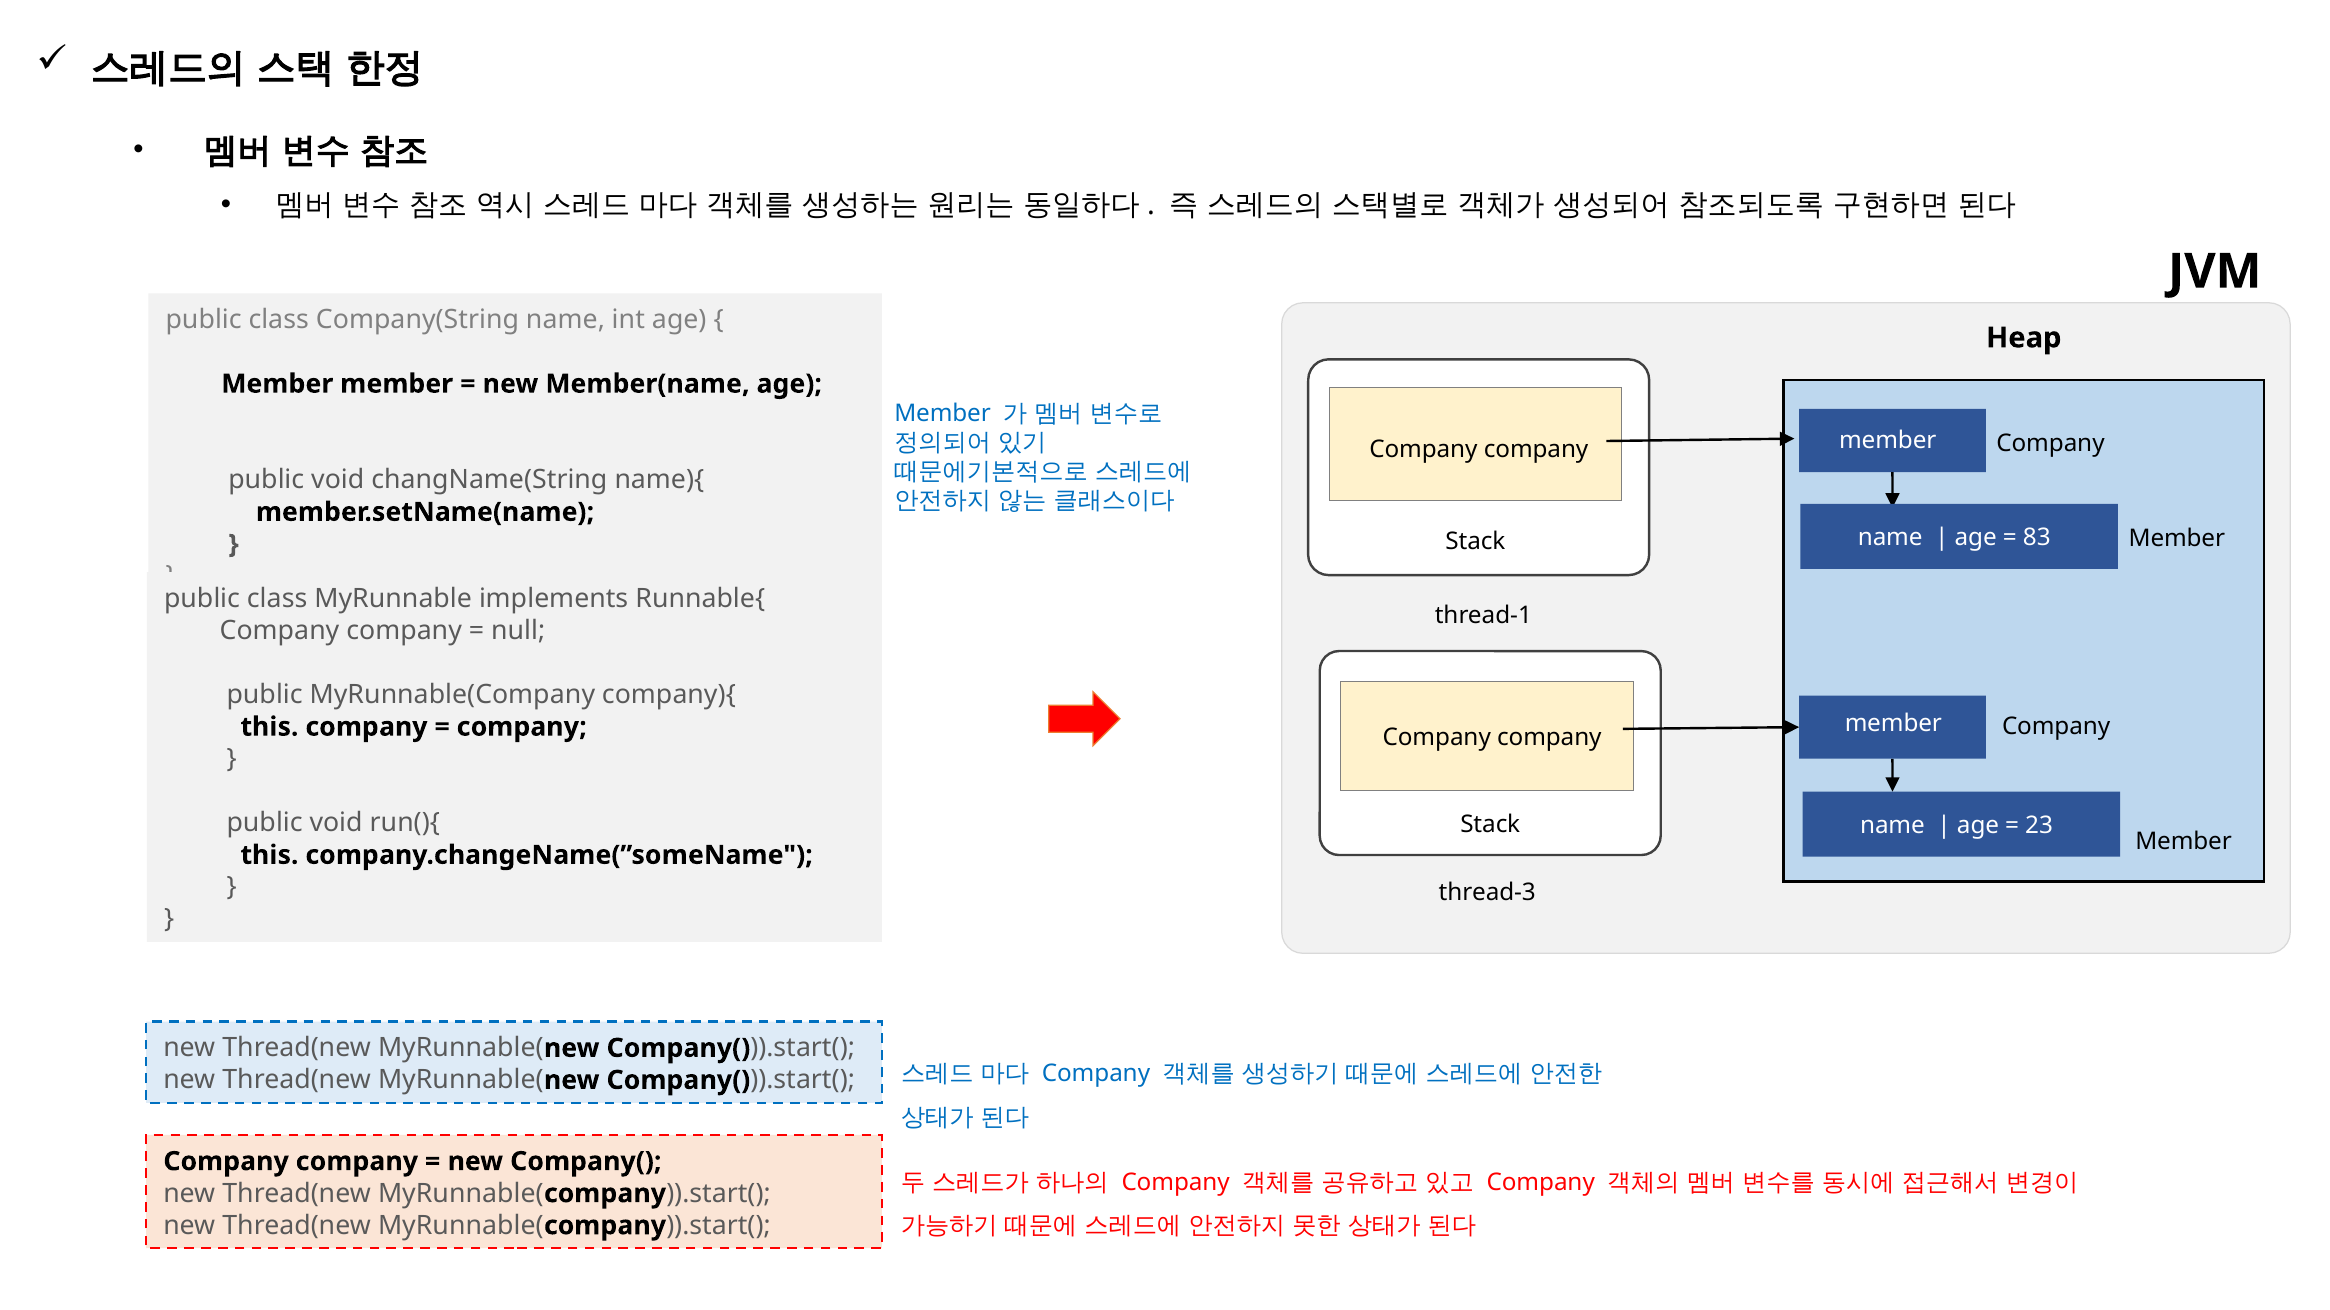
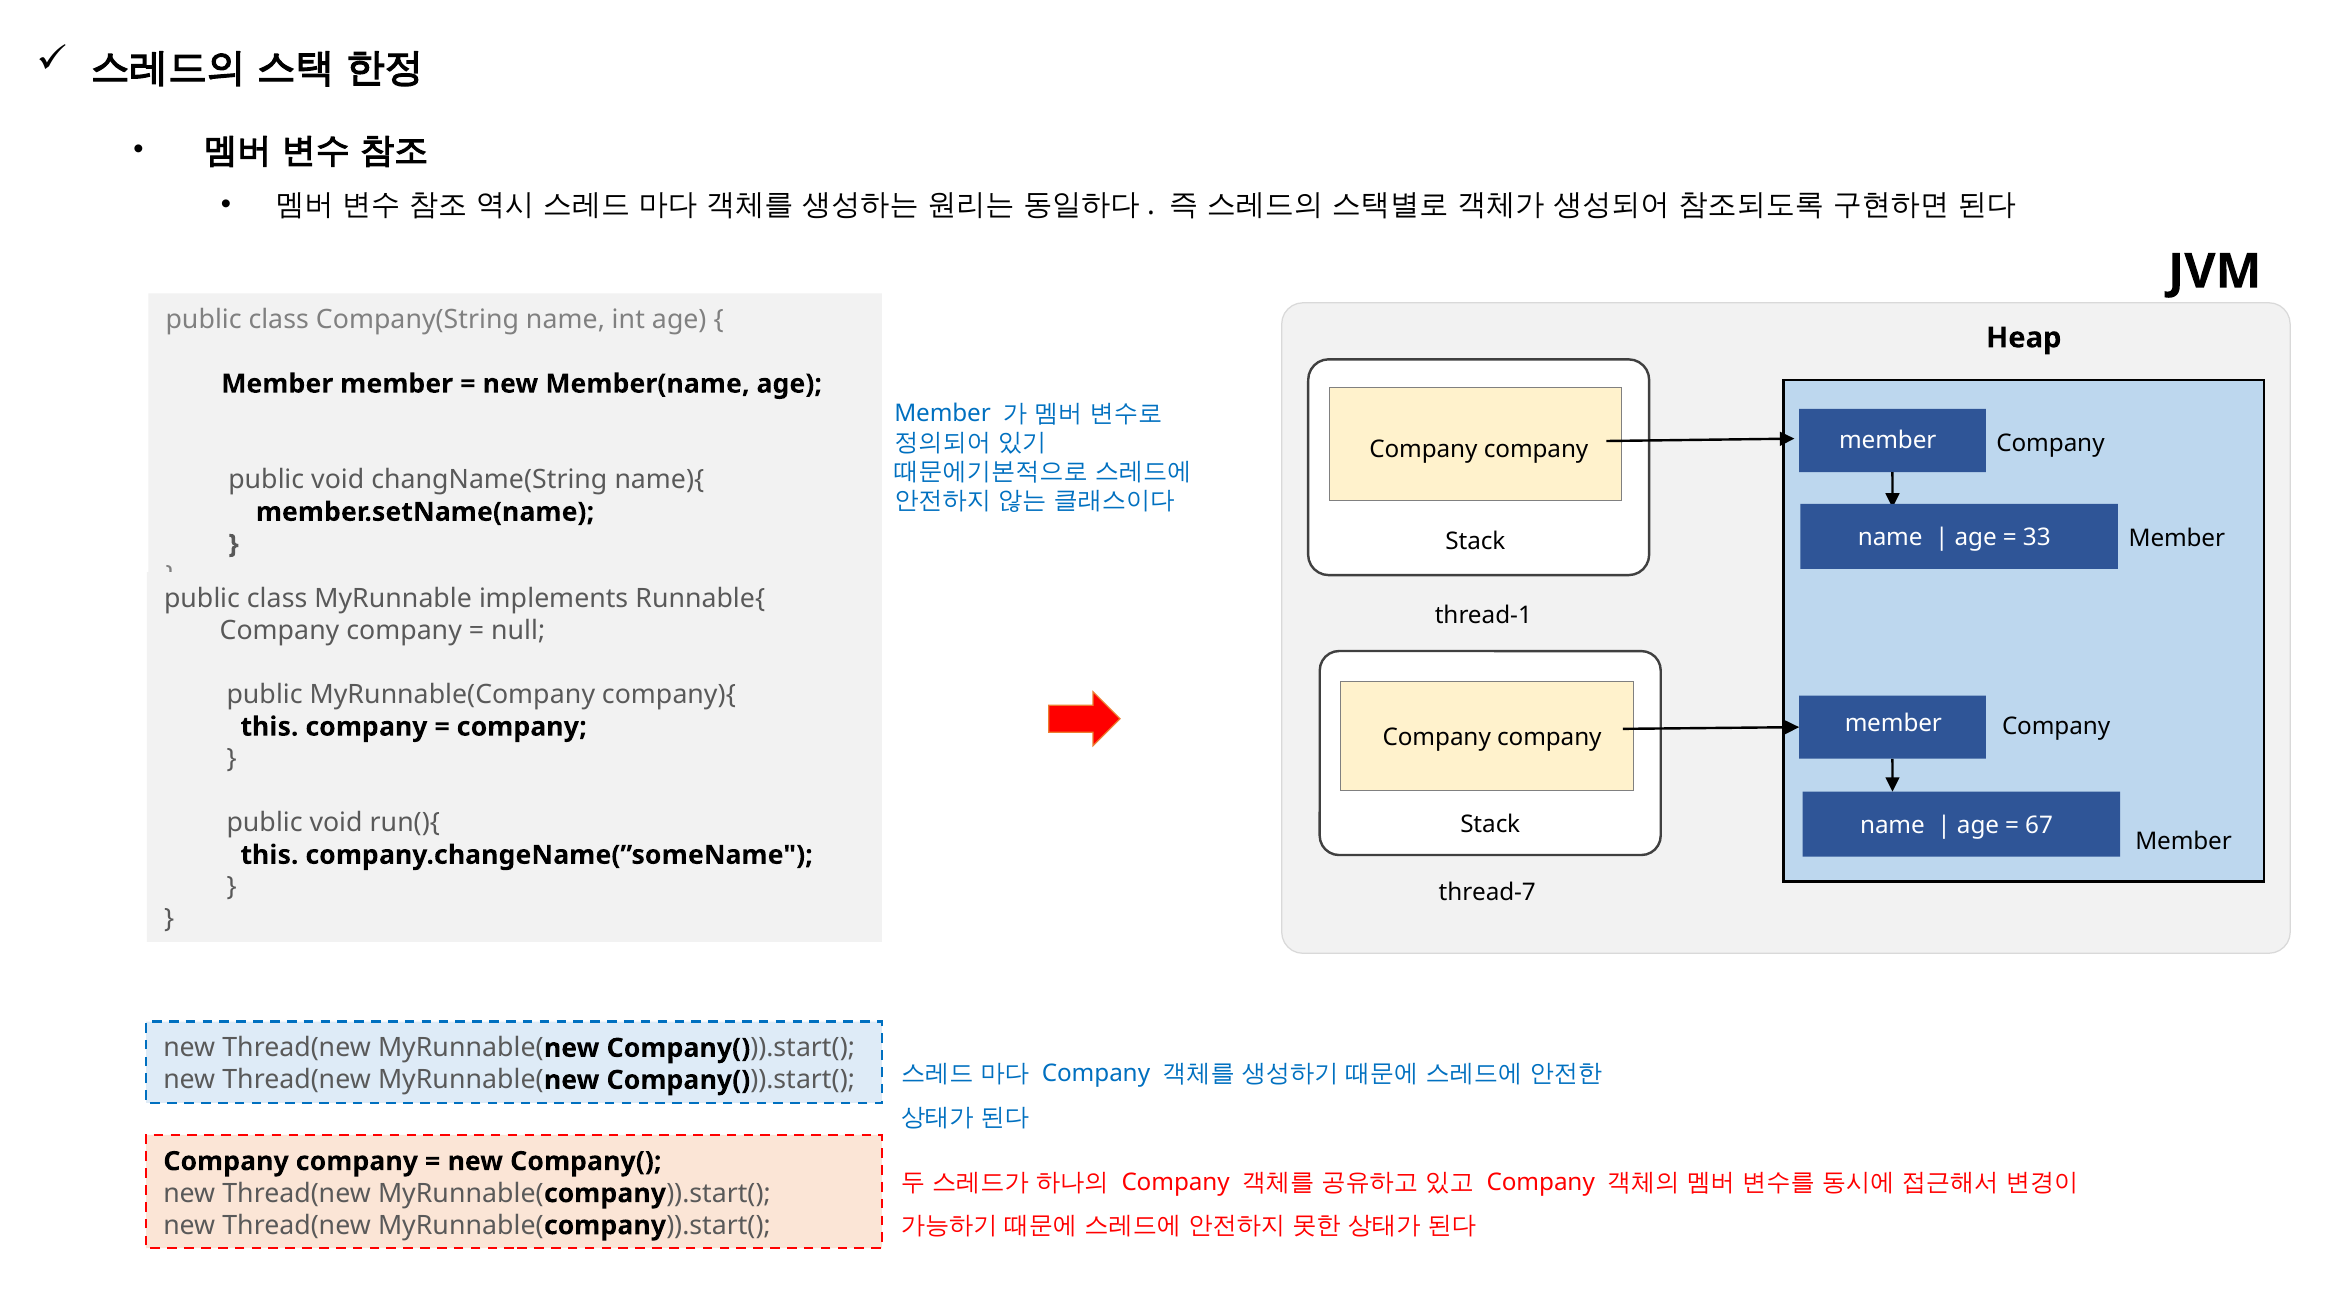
83: 83 -> 33
23: 23 -> 67
thread-3: thread-3 -> thread-7
